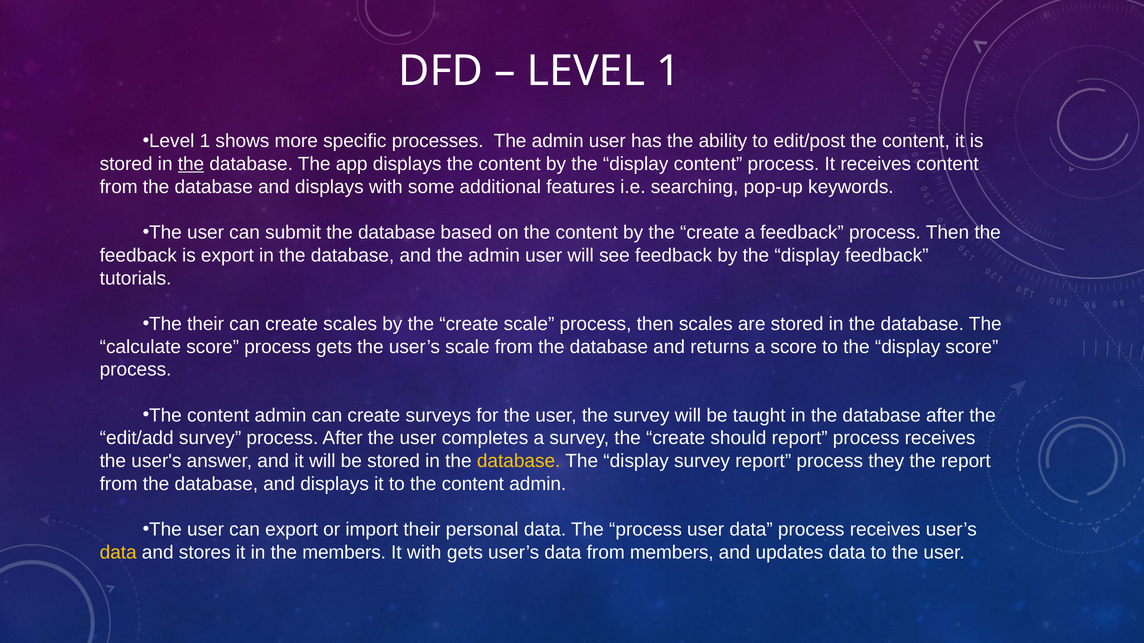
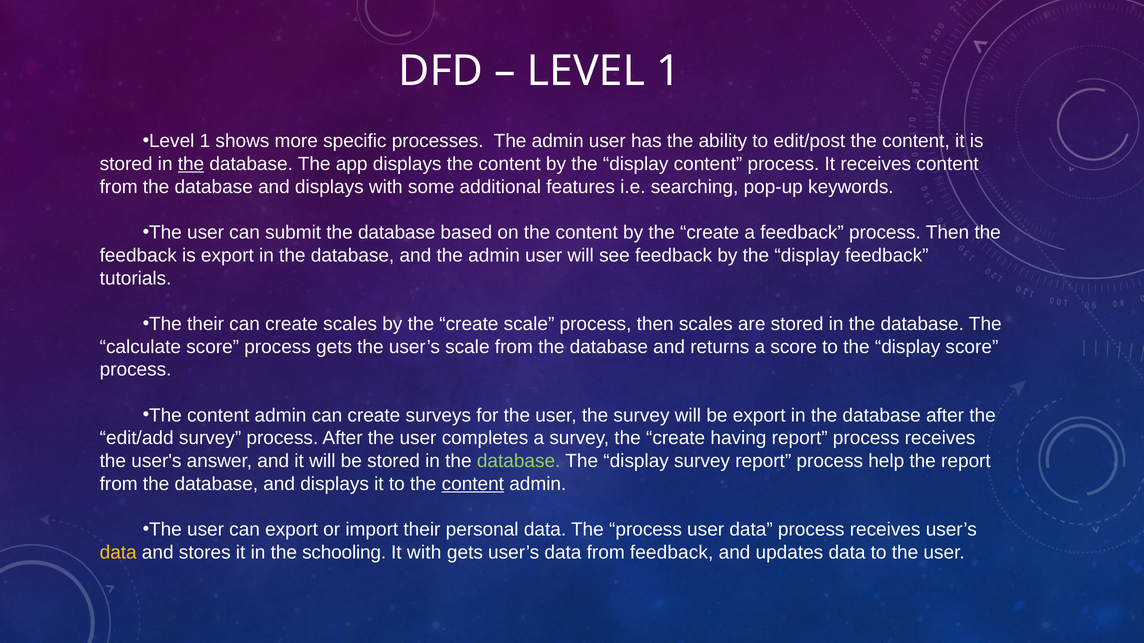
be taught: taught -> export
should: should -> having
database at (519, 461) colour: yellow -> light green
they: they -> help
content at (473, 484) underline: none -> present
the members: members -> schooling
from members: members -> feedback
